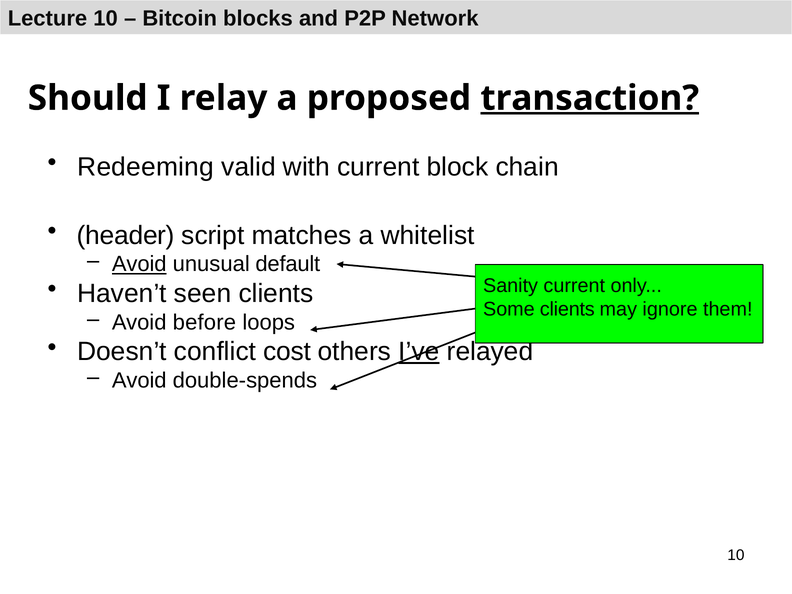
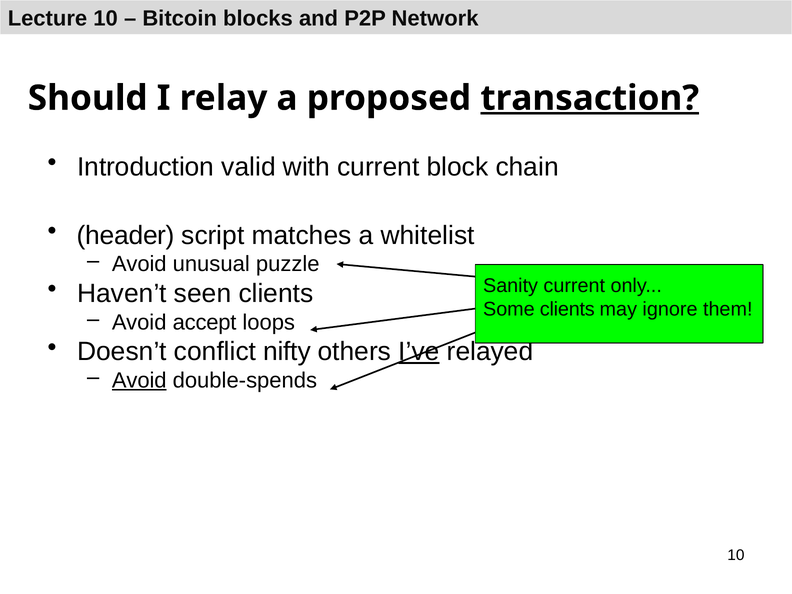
Redeeming: Redeeming -> Introduction
Avoid at (139, 264) underline: present -> none
default: default -> puzzle
before: before -> accept
cost: cost -> nifty
Avoid at (139, 380) underline: none -> present
